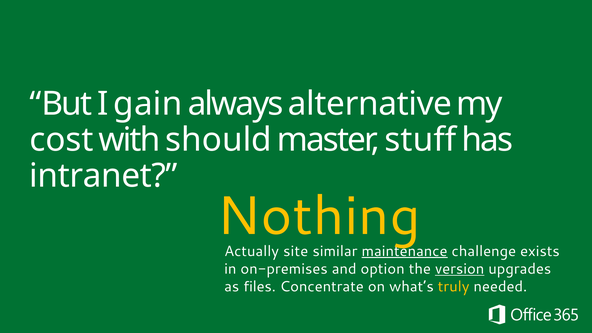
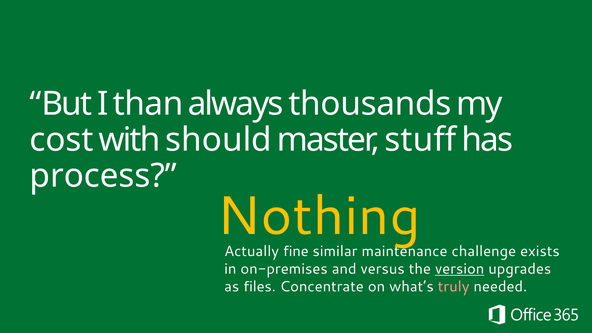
gain: gain -> than
alternative: alternative -> thousands
intranet: intranet -> process
site: site -> fine
maintenance underline: present -> none
option: option -> versus
truly colour: yellow -> pink
